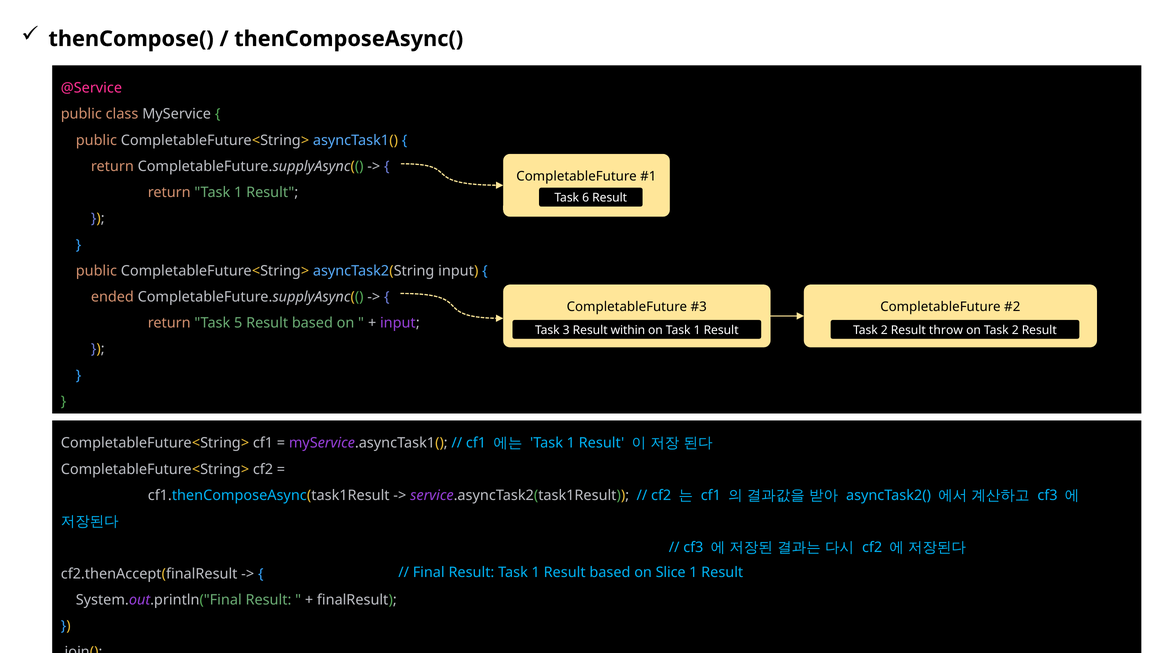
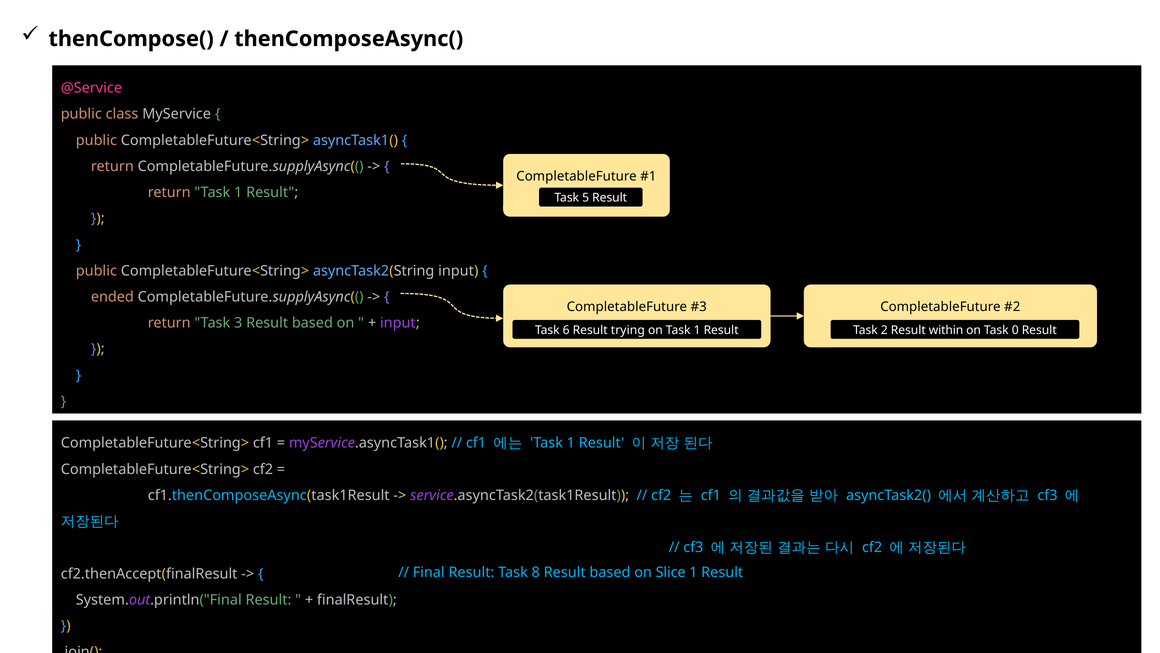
6: 6 -> 5
5: 5 -> 3
3: 3 -> 6
within: within -> trying
throw: throw -> within
on Task 2: 2 -> 0
Result Task 1: 1 -> 8
